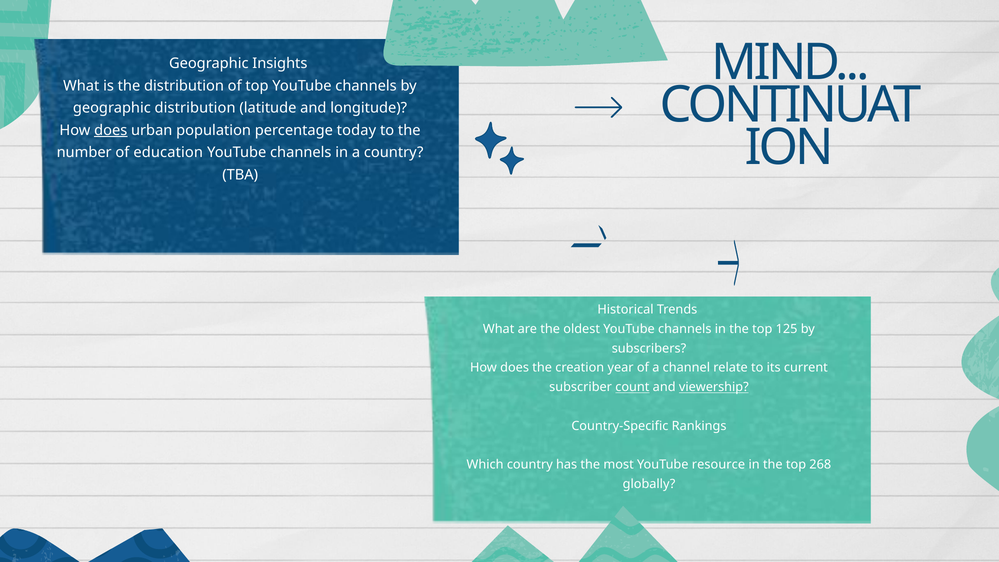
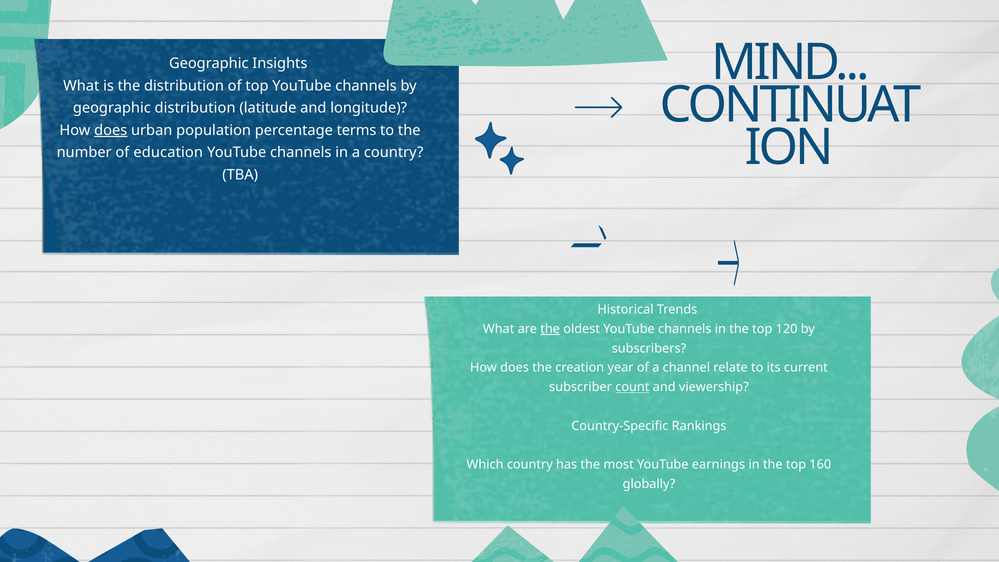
today: today -> terms
the at (550, 329) underline: none -> present
125: 125 -> 120
viewership underline: present -> none
resource: resource -> earnings
268: 268 -> 160
